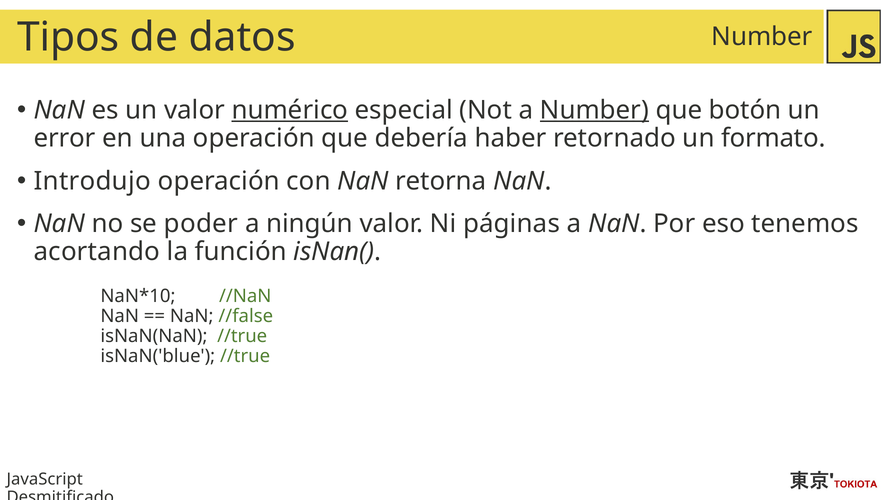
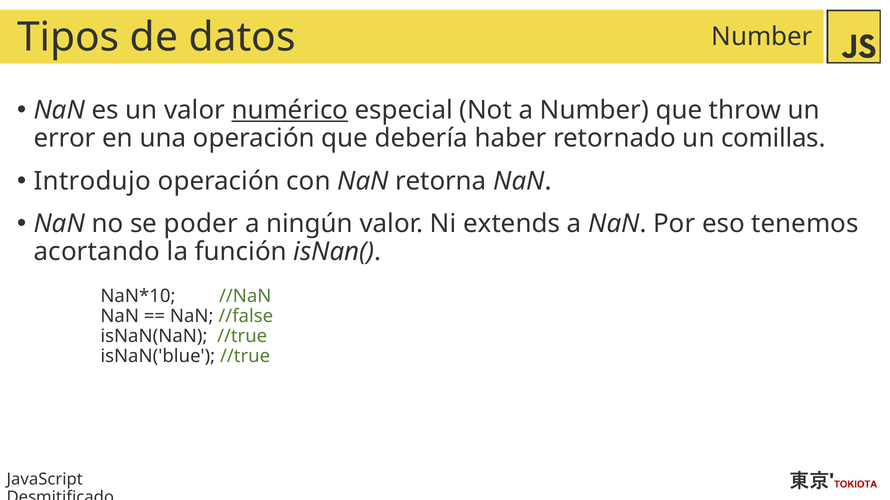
Number at (594, 110) underline: present -> none
botón: botón -> throw
formato: formato -> comillas
páginas: páginas -> extends
